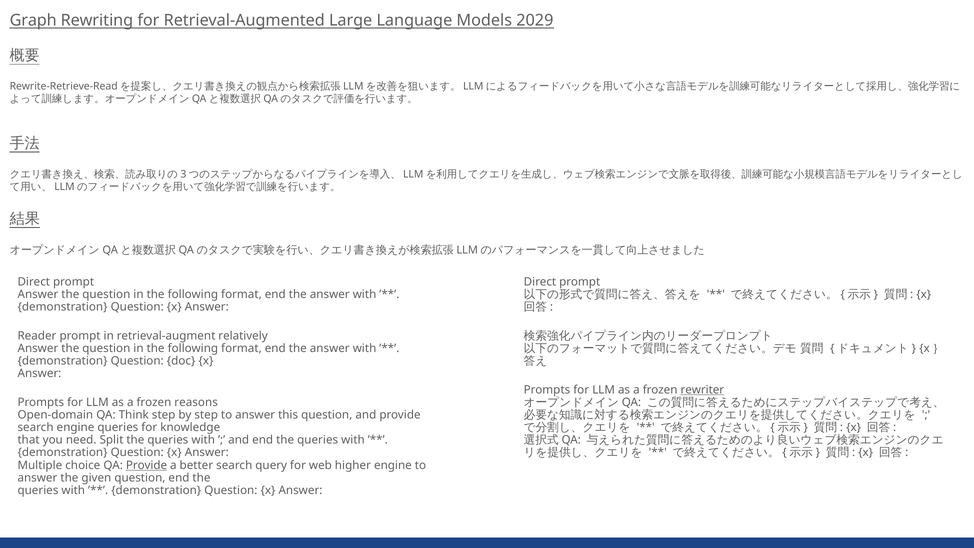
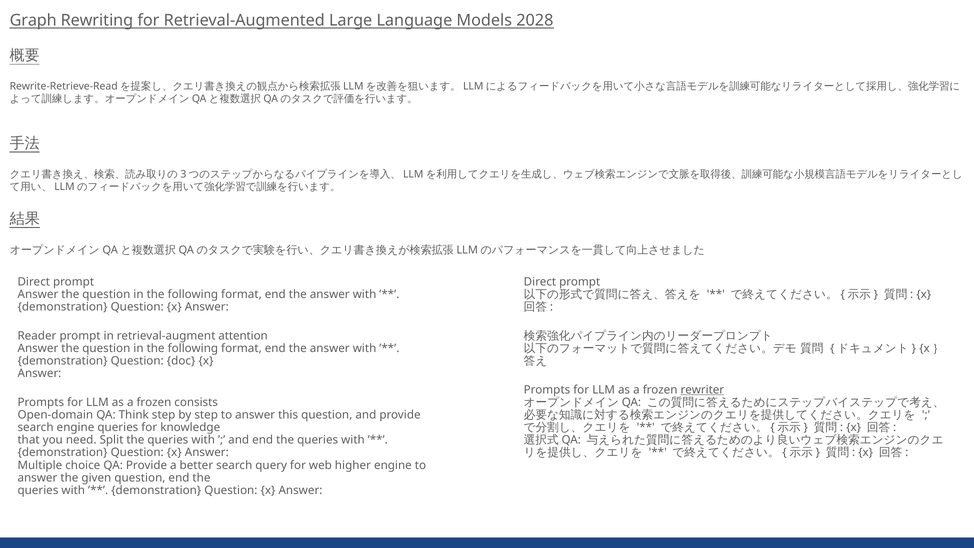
2029: 2029 -> 2028
relatively: relatively -> attention
reasons: reasons -> consists
Provide at (146, 465) underline: present -> none
